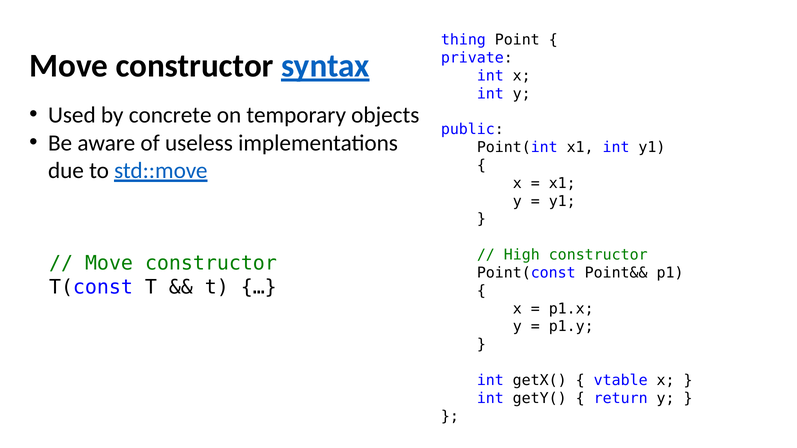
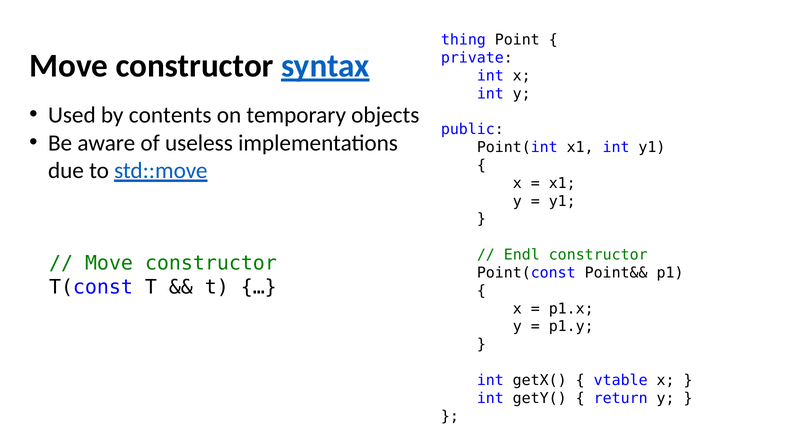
concrete: concrete -> contents
High: High -> Endl
